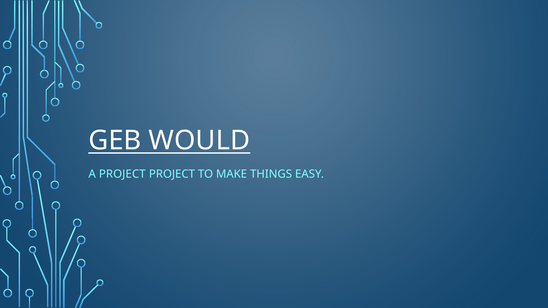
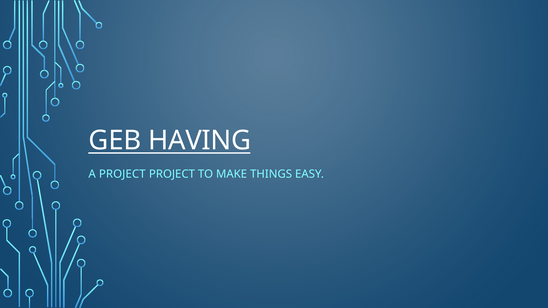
WOULD: WOULD -> HAVING
